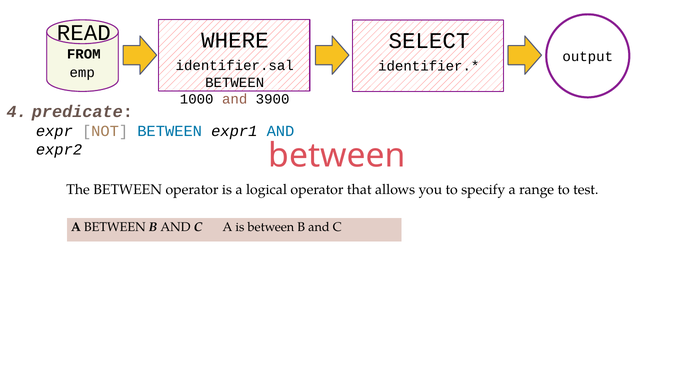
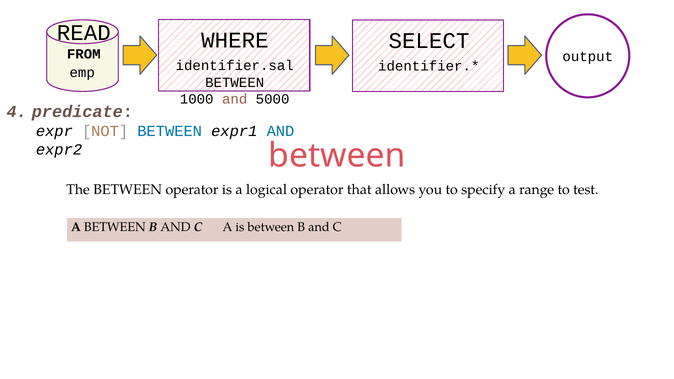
3900: 3900 -> 5000
